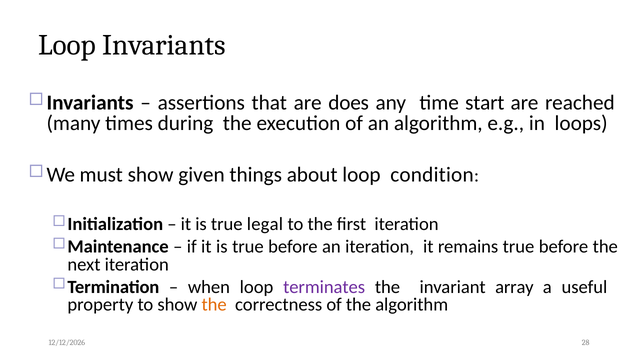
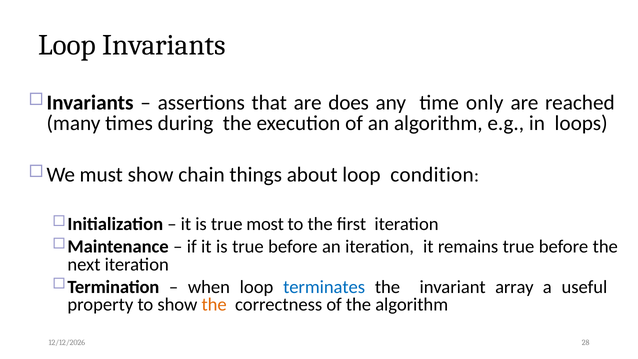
start: start -> only
given: given -> chain
legal: legal -> most
terminates colour: purple -> blue
